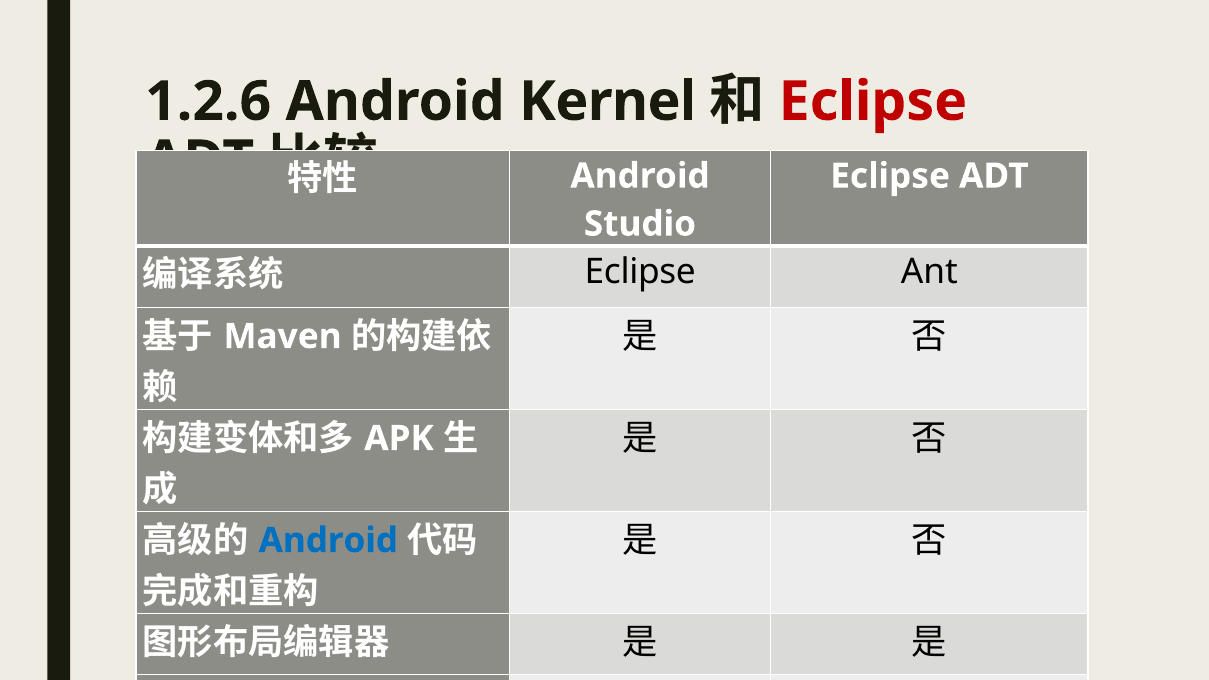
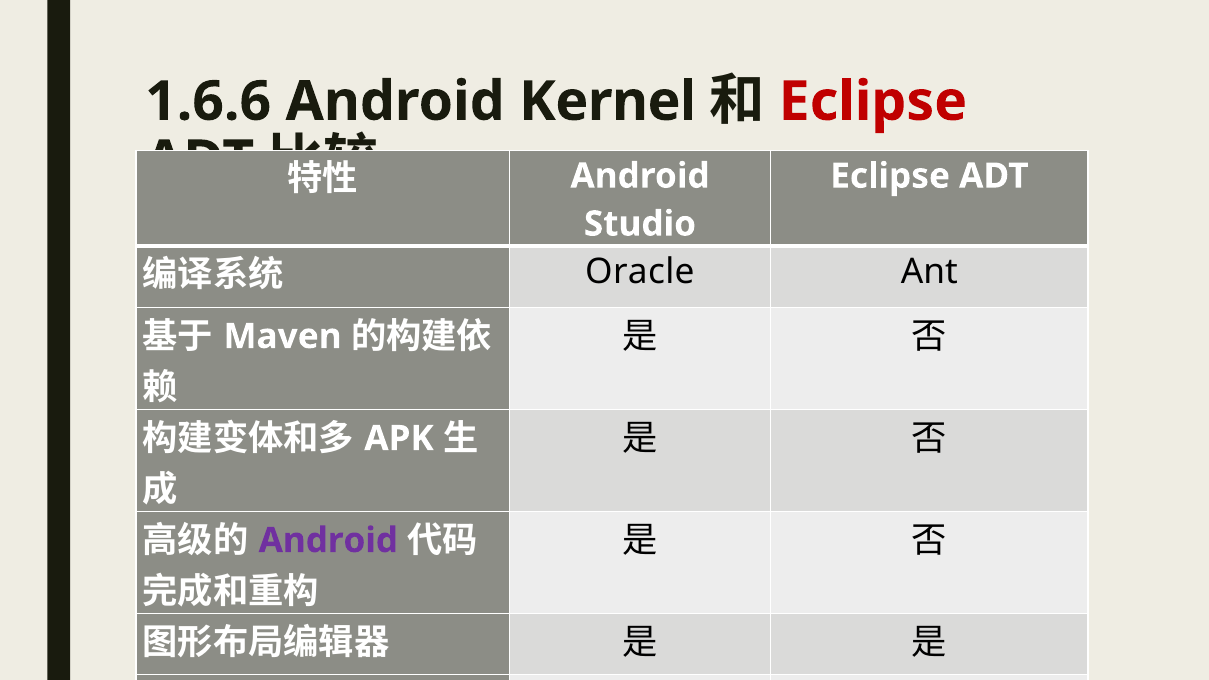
1.2.6: 1.2.6 -> 1.6.6
Eclipse at (640, 272): Eclipse -> Oracle
Android at (328, 541) colour: blue -> purple
